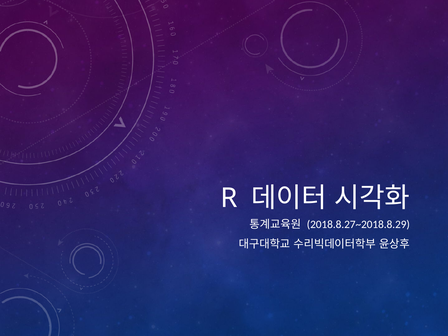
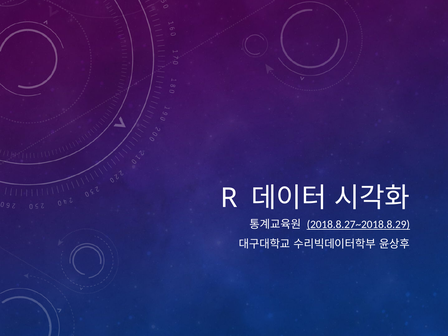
2018.8.27~2018.8.29 underline: none -> present
